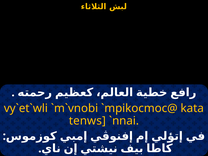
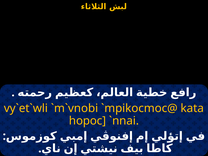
tenws: tenws -> hopoc
